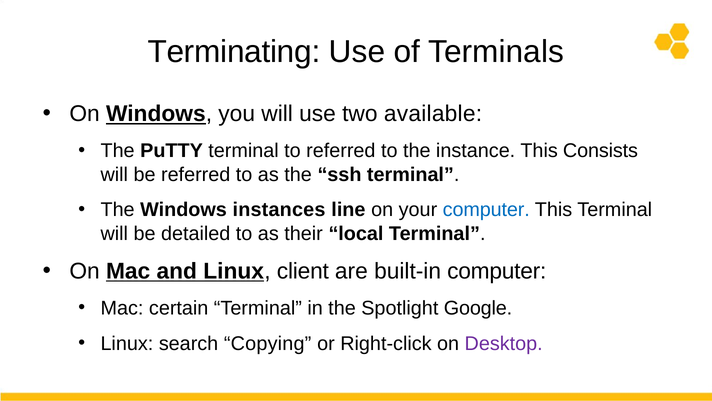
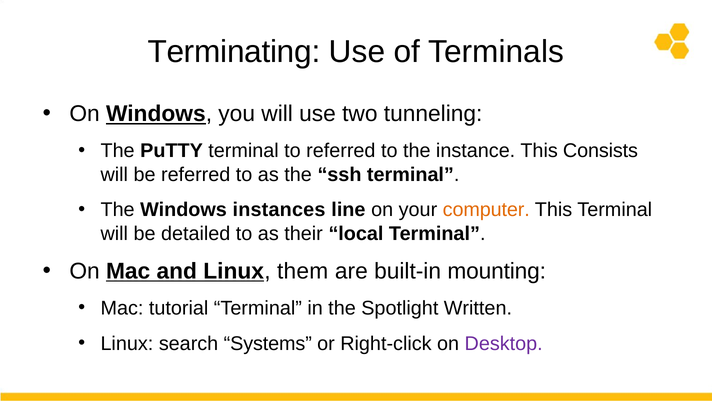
available: available -> tunneling
computer at (486, 210) colour: blue -> orange
client: client -> them
built-in computer: computer -> mounting
certain: certain -> tutorial
Google: Google -> Written
Copying: Copying -> Systems
